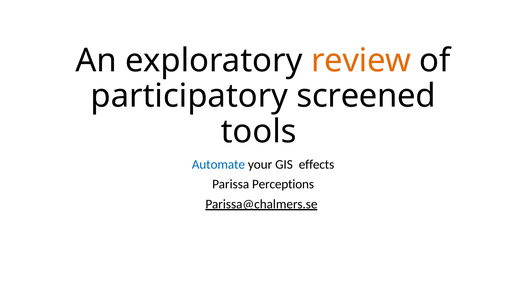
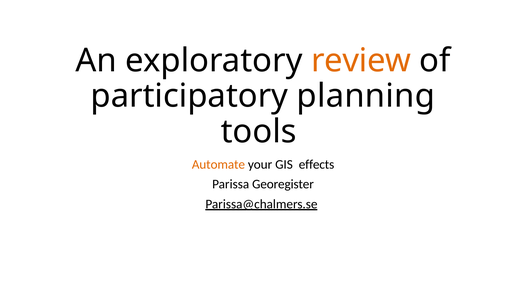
screened: screened -> planning
Automate colour: blue -> orange
Perceptions: Perceptions -> Georegister
